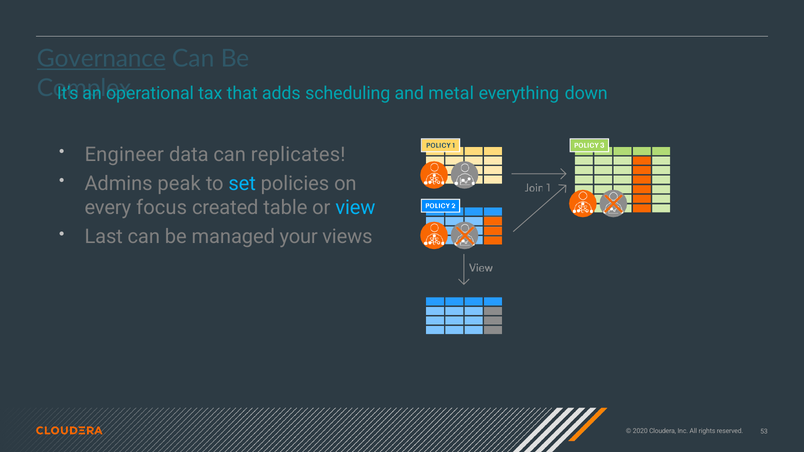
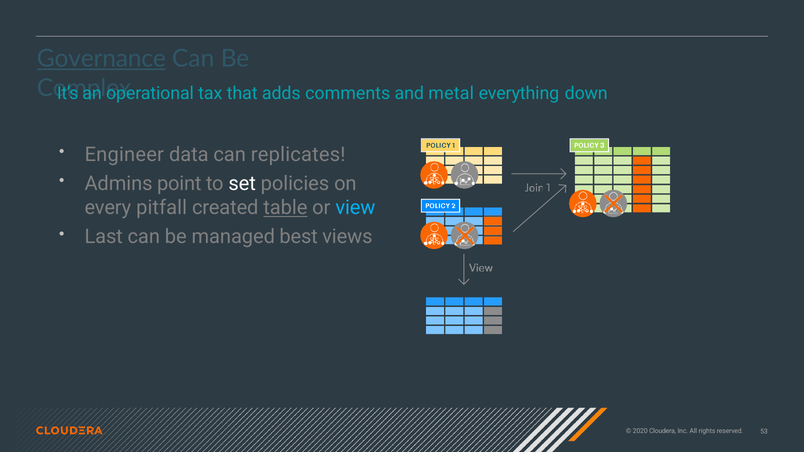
scheduling: scheduling -> comments
peak: peak -> point
set colour: light blue -> white
focus: focus -> pitfall
table underline: none -> present
your: your -> best
